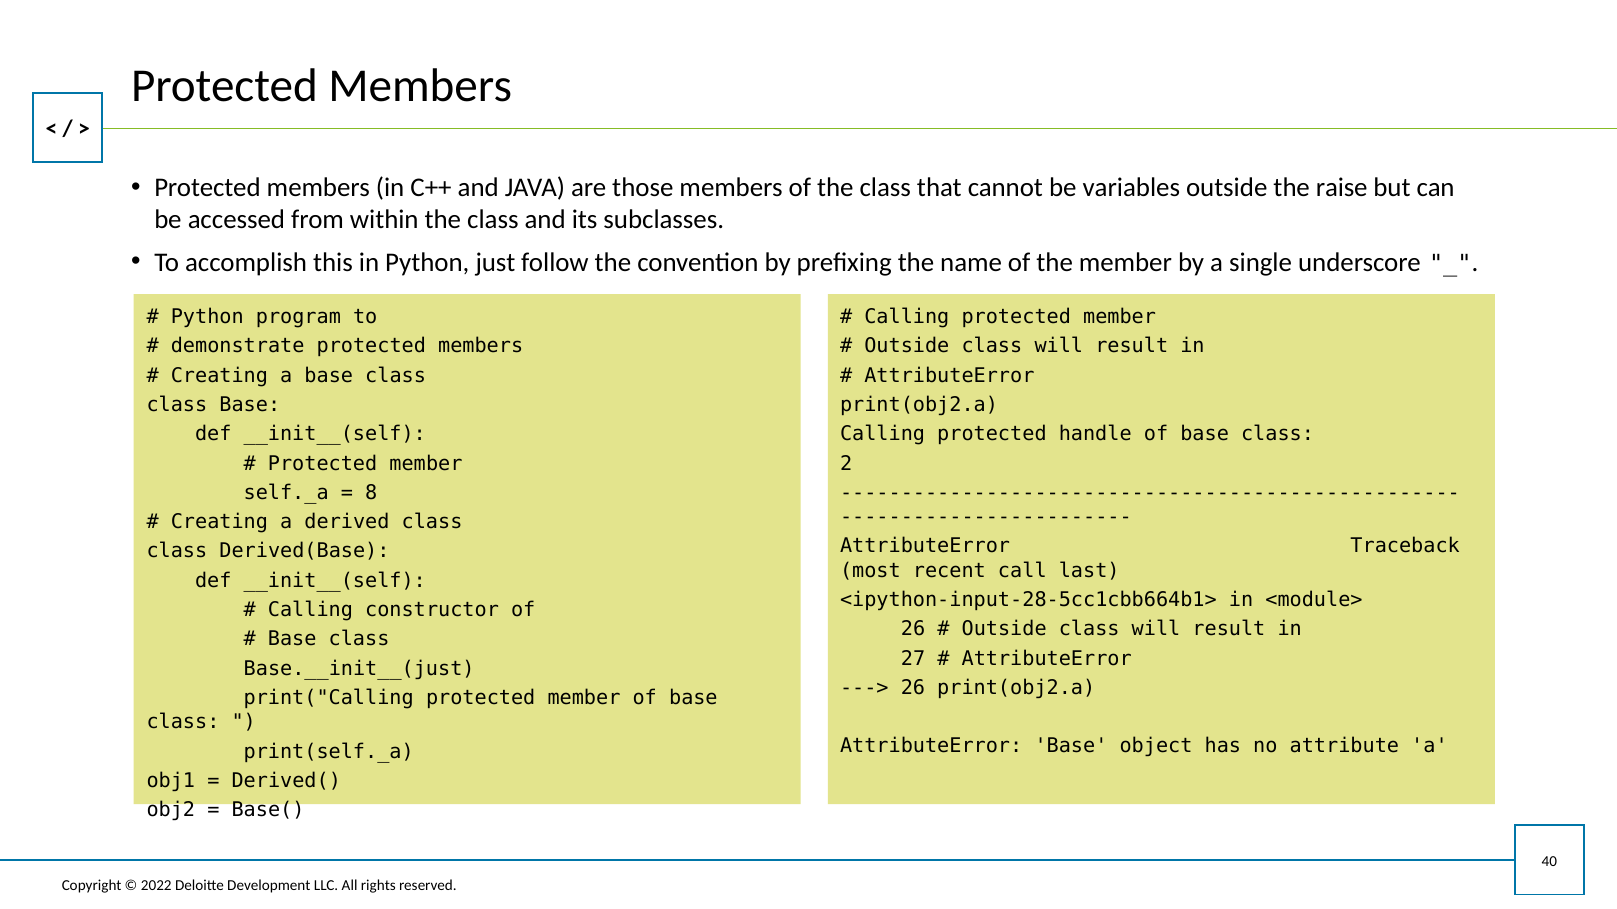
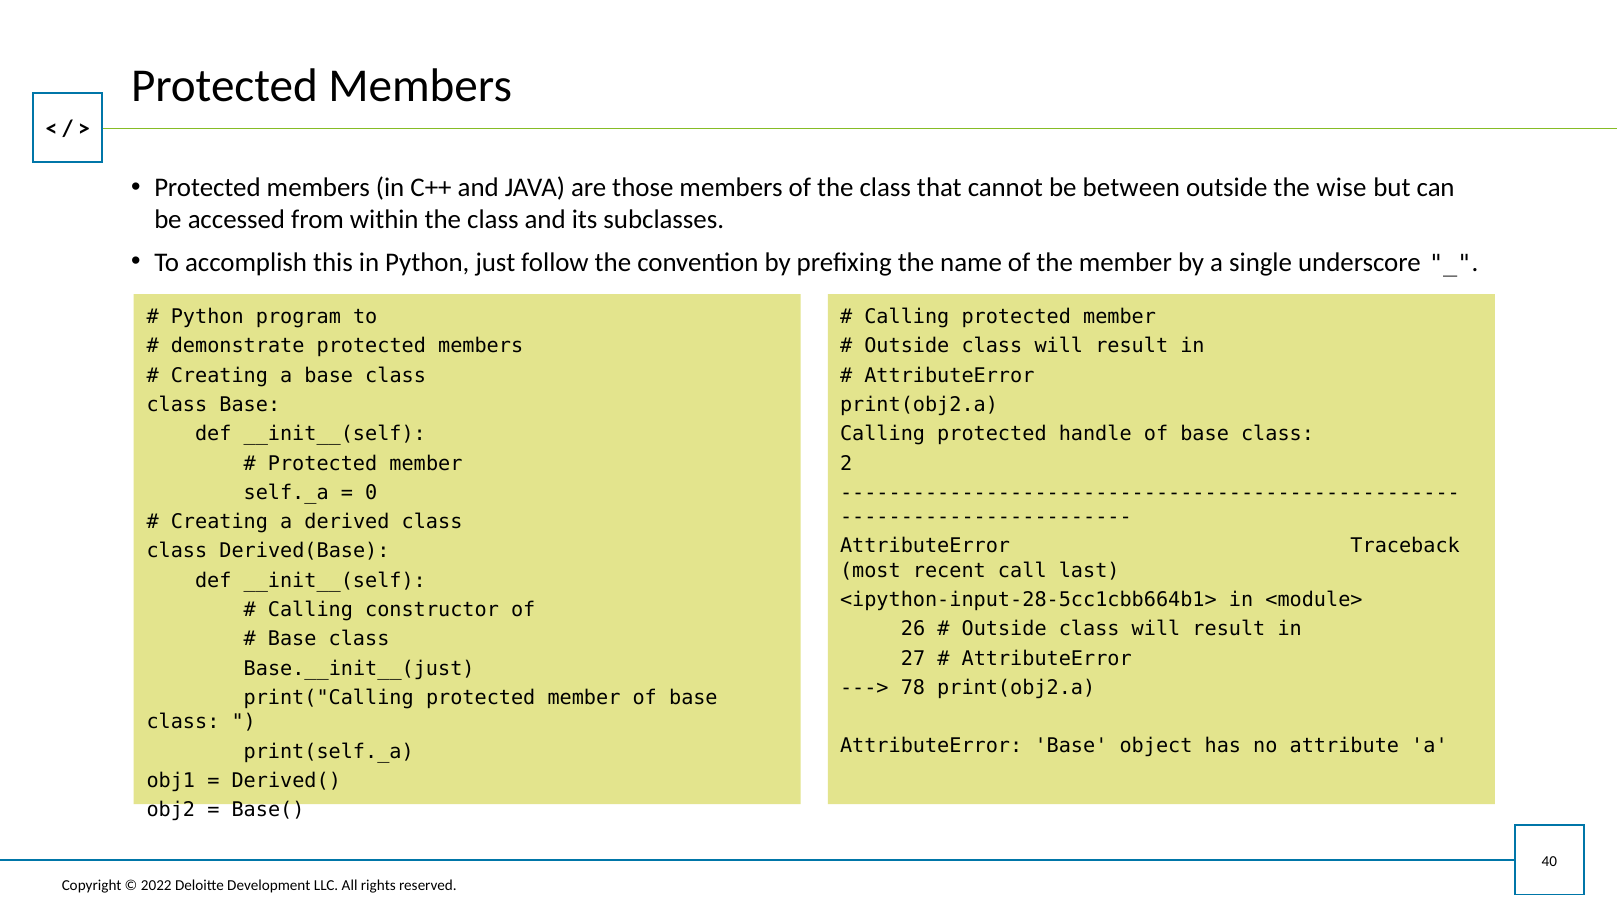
variables: variables -> between
raise: raise -> wise
8: 8 -> 0
26 at (913, 688): 26 -> 78
